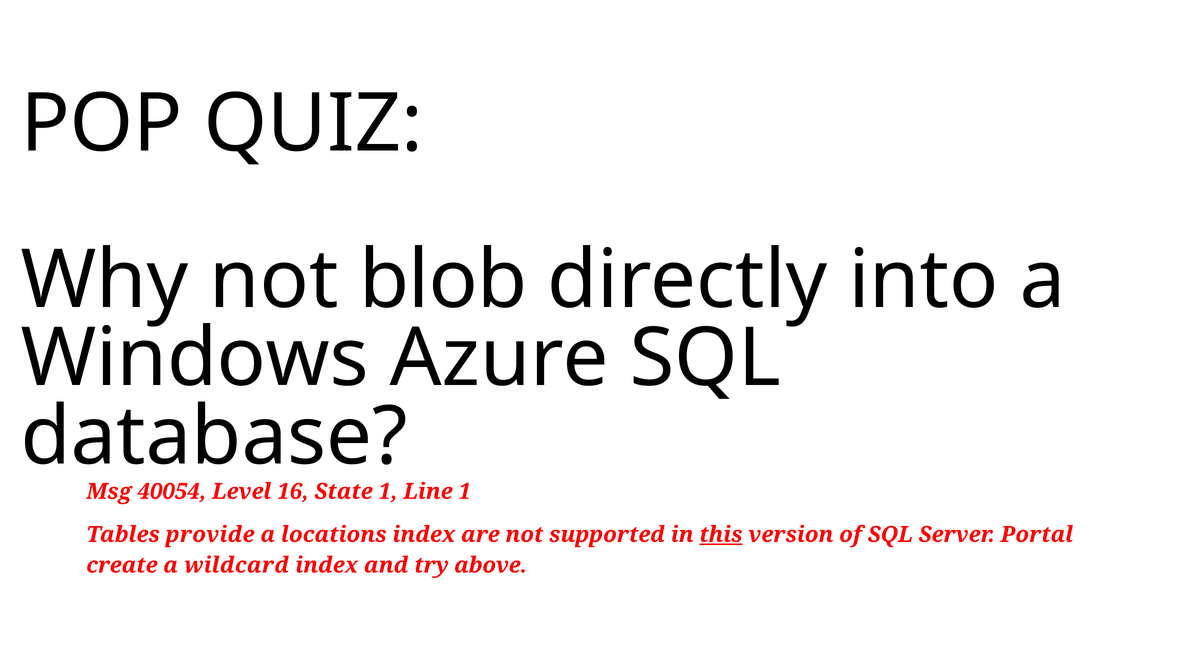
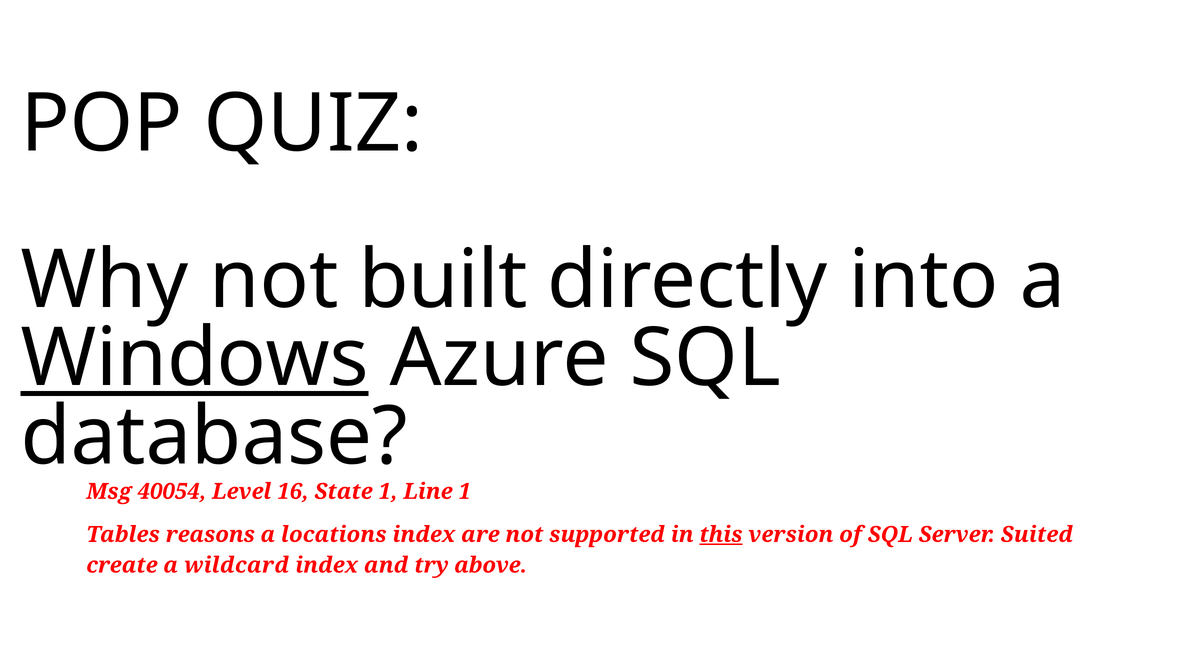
blob: blob -> built
Windows underline: none -> present
provide: provide -> reasons
Portal: Portal -> Suited
